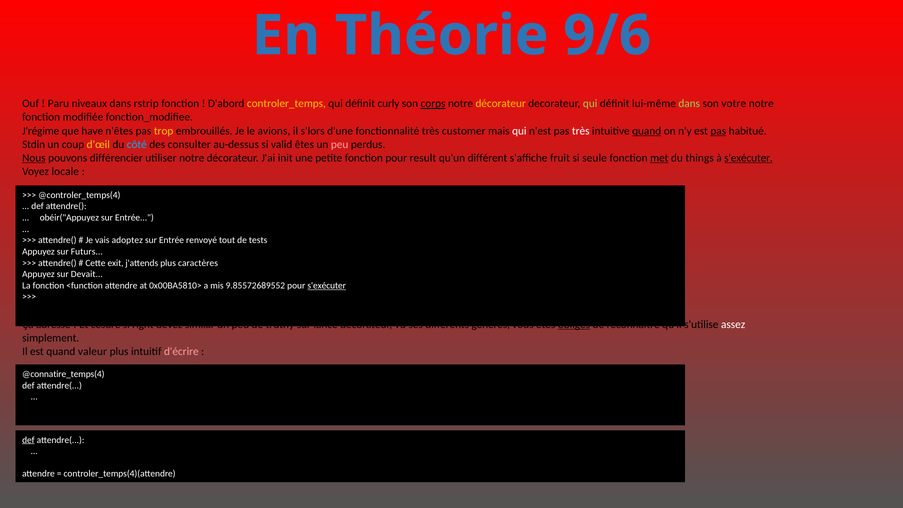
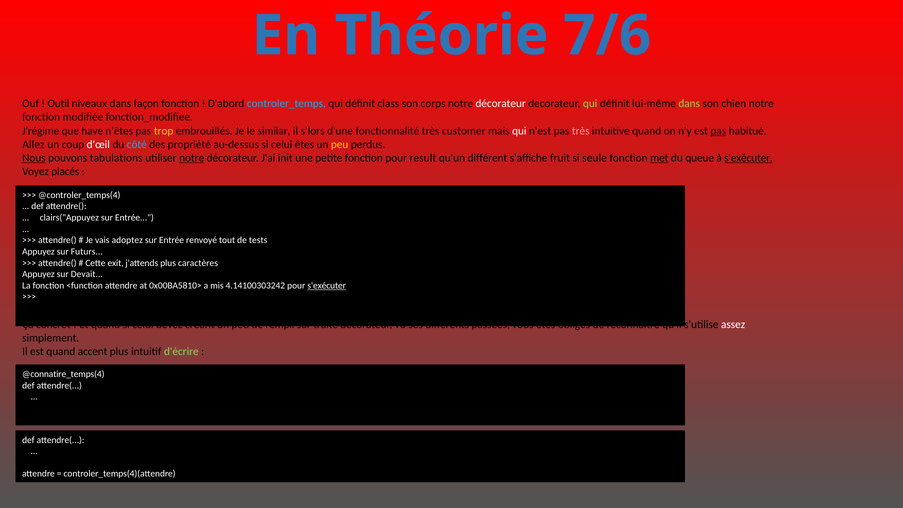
9/6: 9/6 -> 7/6
Paru: Paru -> Outil
rstrip: rstrip -> façon
controler_temps colour: yellow -> light blue
curly: curly -> class
corps underline: present -> none
décorateur at (501, 104) colour: yellow -> white
votre: votre -> chien
avions: avions -> similar
très at (581, 131) colour: white -> pink
quand at (647, 131) underline: present -> none
Stdin: Stdin -> Allez
d'œil colour: yellow -> white
consulter: consulter -> propriété
au-dessus si valid: valid -> celui
peu at (340, 144) colour: pink -> yellow
différencier: différencier -> tabulations
notre at (192, 158) underline: none -> present
things: things -> queue
locale: locale -> placés
obéir("Appuyez: obéir("Appuyez -> clairs("Appuyez
9.85572689552: 9.85572689552 -> 4.14100303242
adresse: adresse -> concret
Et césure: césure -> quand
right at (143, 325): right -> celui
similar: similar -> créant
truthy: truthy -> rempli
lancé: lancé -> traite
générés: générés -> passées
obligés underline: present -> none
valeur: valeur -> accent
d'écrire colour: pink -> light green
def at (28, 440) underline: present -> none
